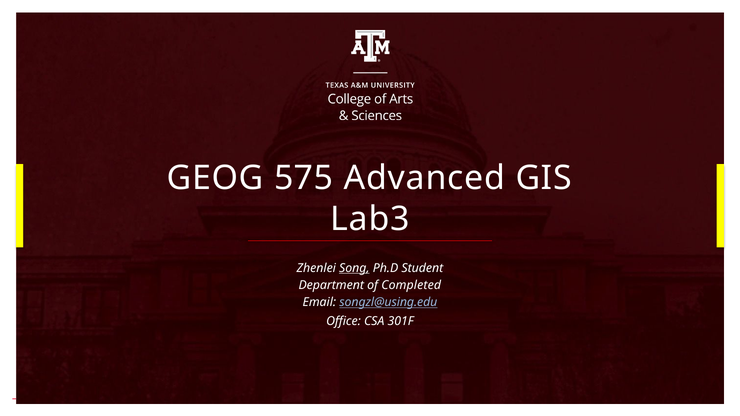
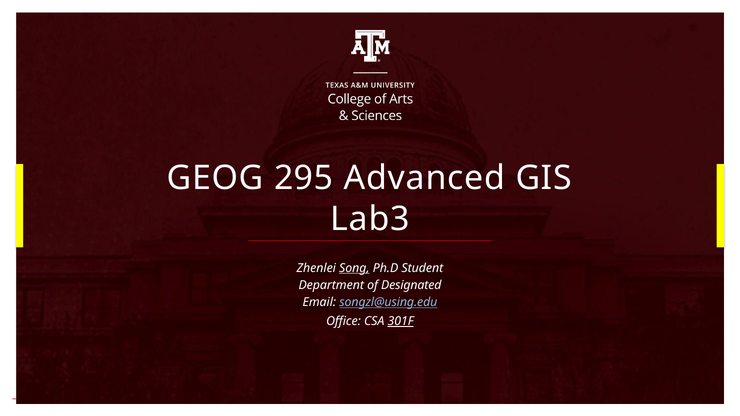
575: 575 -> 295
Completed: Completed -> Designated
301F underline: none -> present
